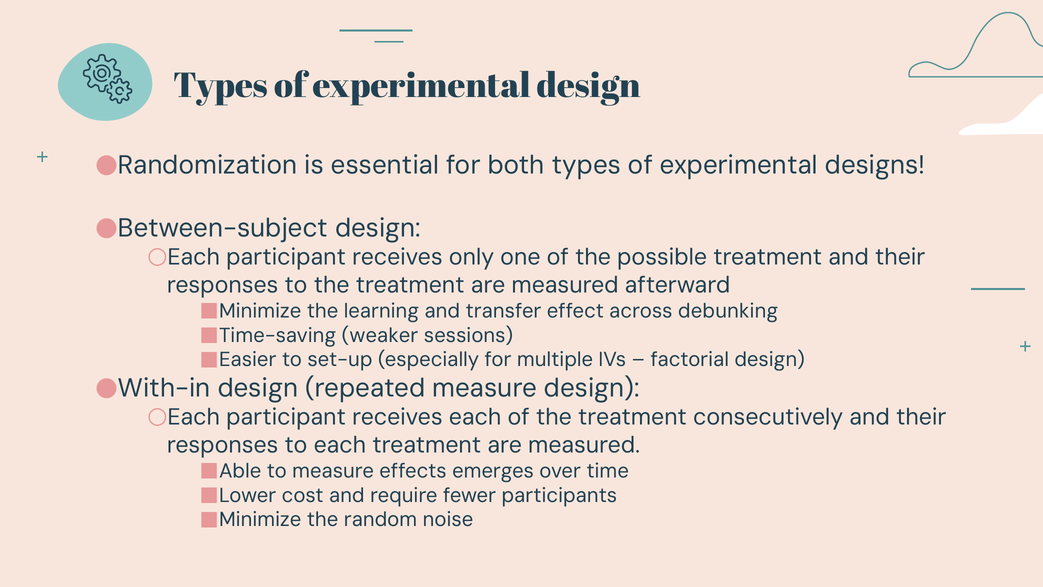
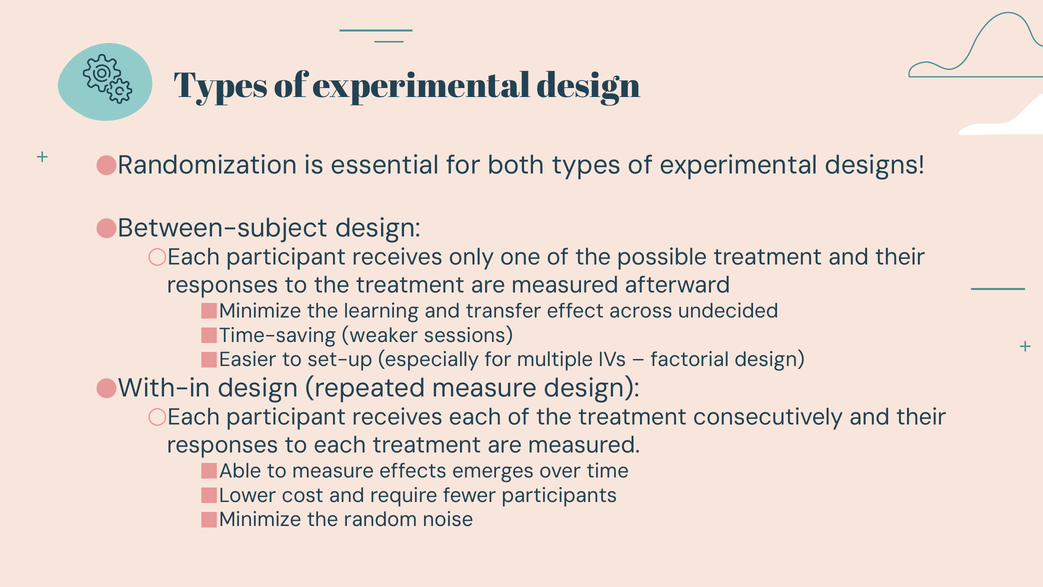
debunking: debunking -> undecided
